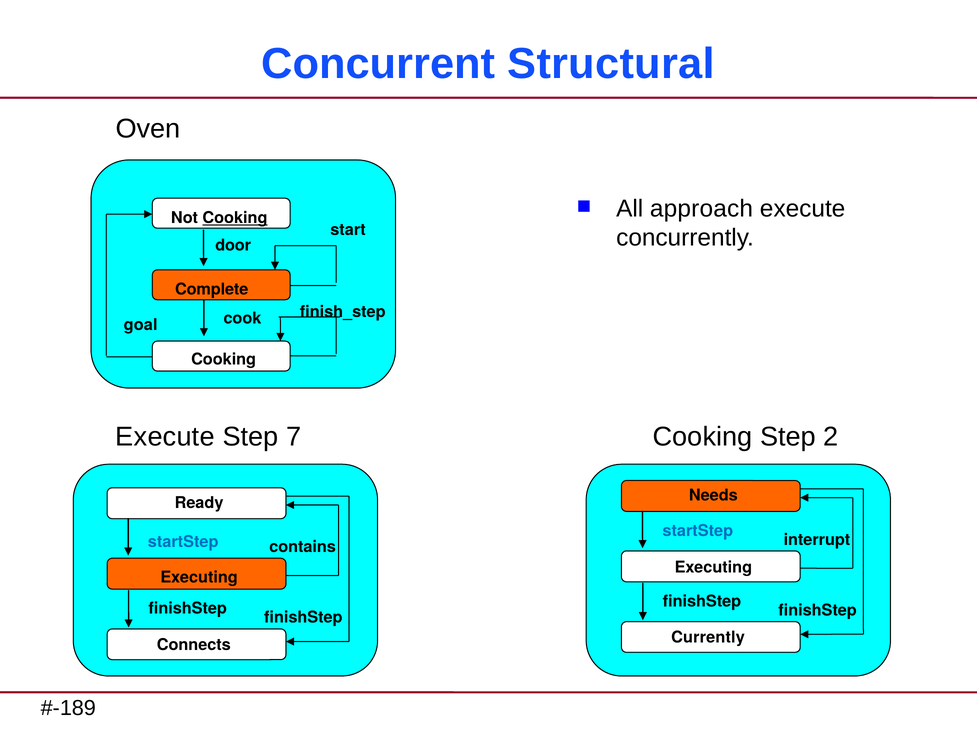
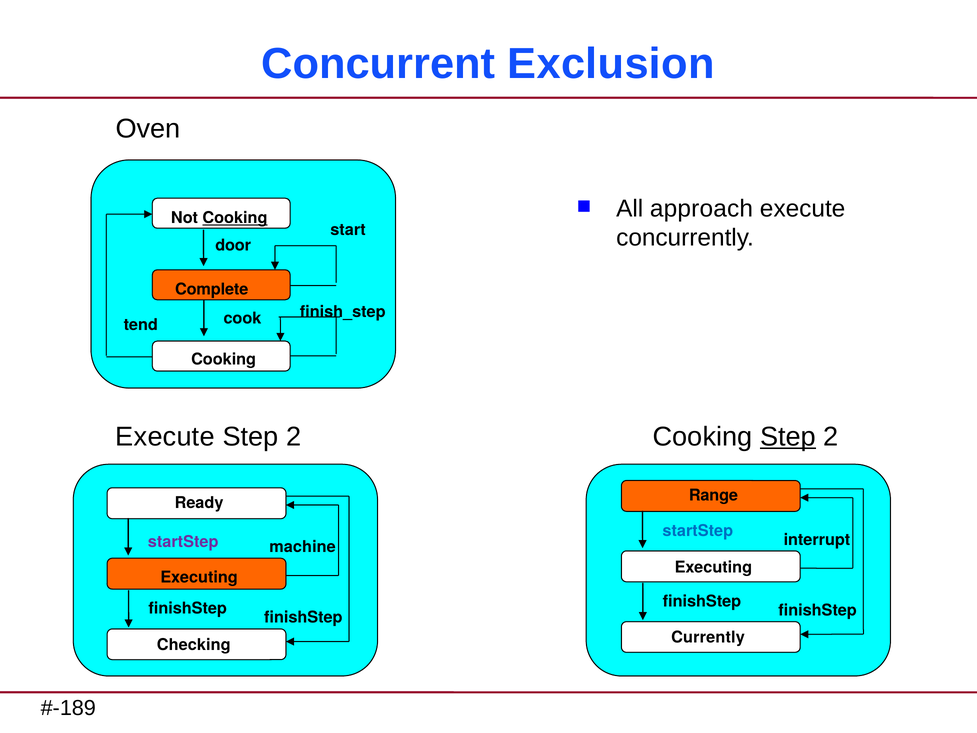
Structural: Structural -> Exclusion
goal: goal -> tend
7 at (294, 437): 7 -> 2
Step at (788, 437) underline: none -> present
Needs: Needs -> Range
startStep at (183, 542) colour: blue -> purple
contains: contains -> machine
Connects: Connects -> Checking
